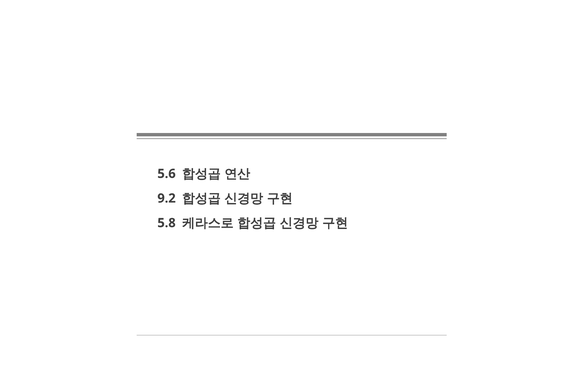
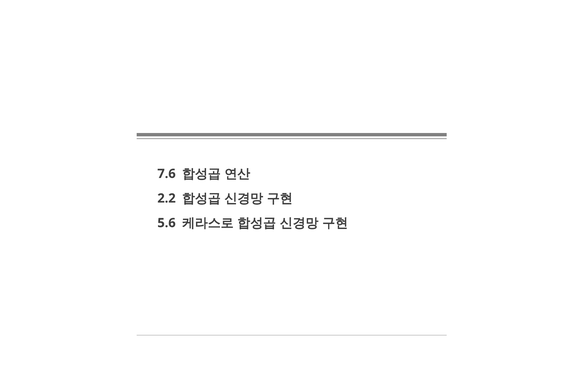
5.6: 5.6 -> 7.6
9.2: 9.2 -> 2.2
5.8: 5.8 -> 5.6
